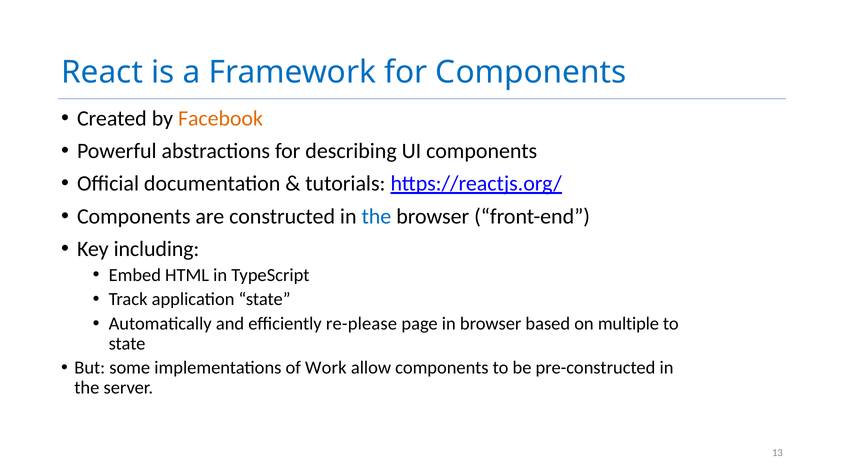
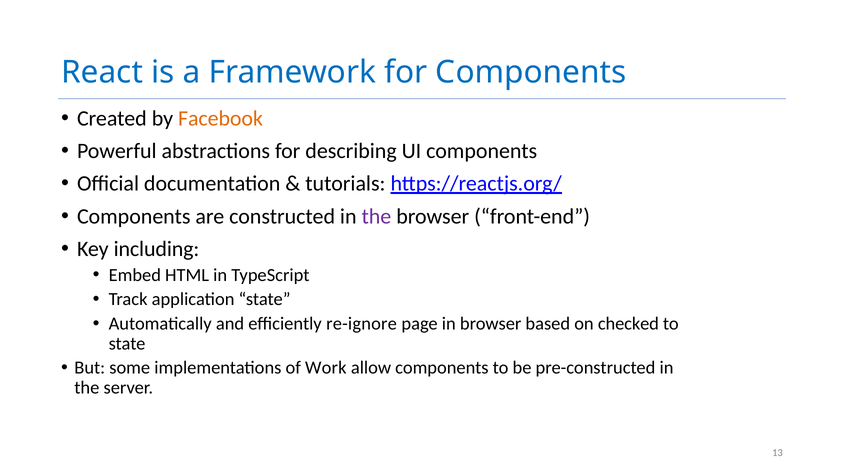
the at (376, 217) colour: blue -> purple
re-please: re-please -> re-ignore
multiple: multiple -> checked
